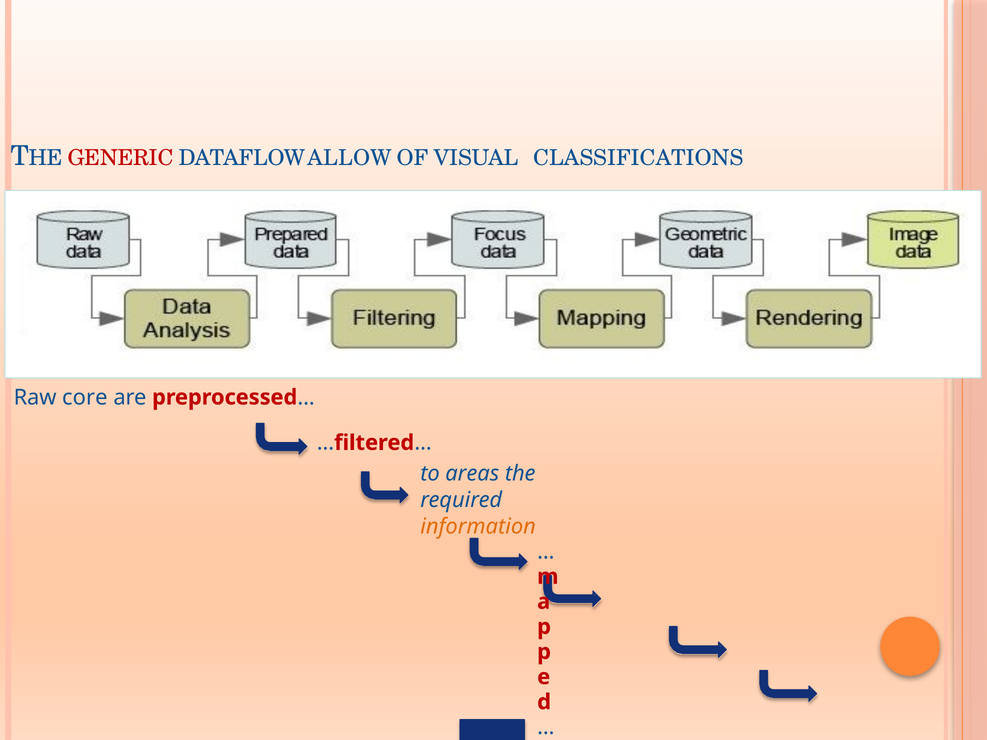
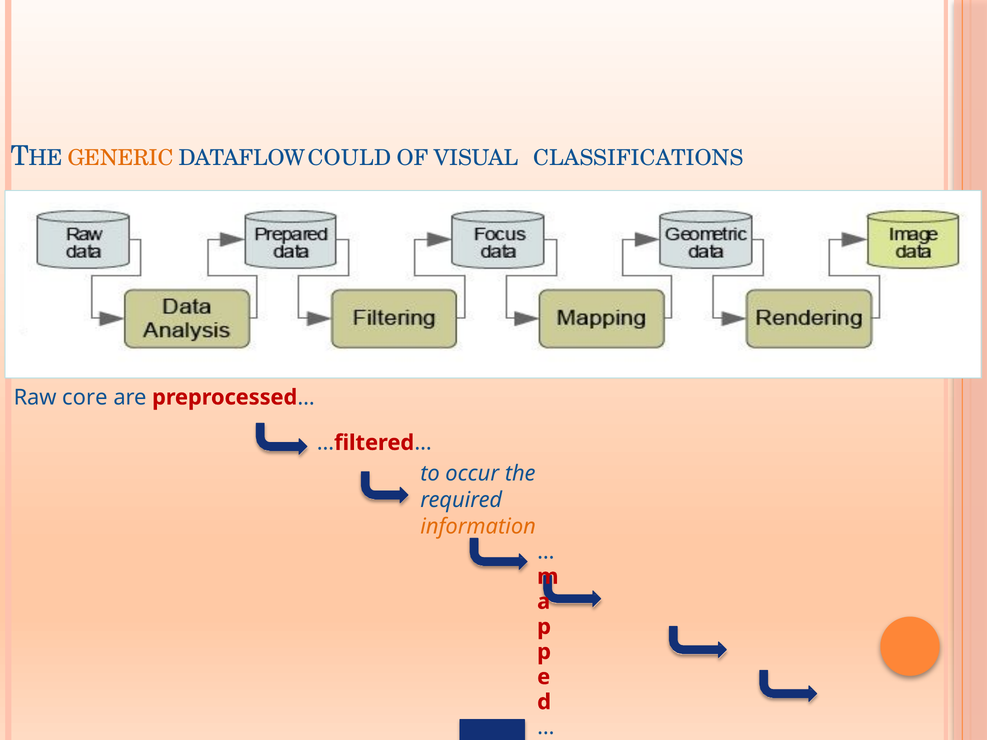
GENERIC colour: red -> orange
ALLOW: ALLOW -> COULD
areas: areas -> occur
